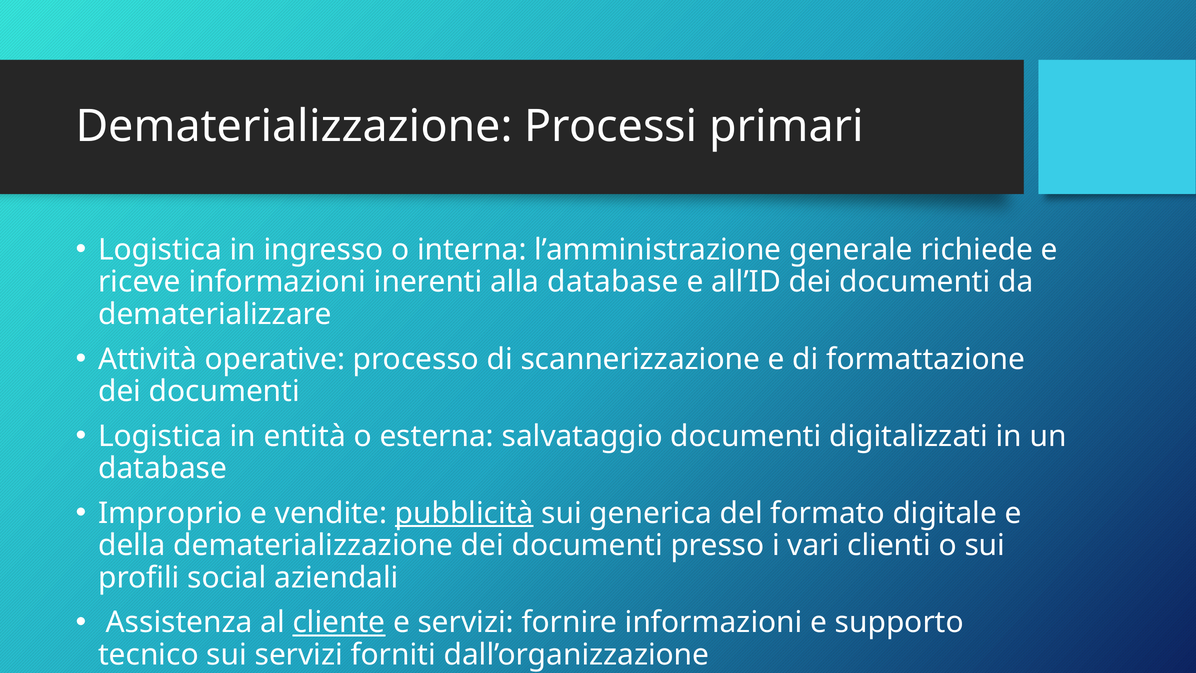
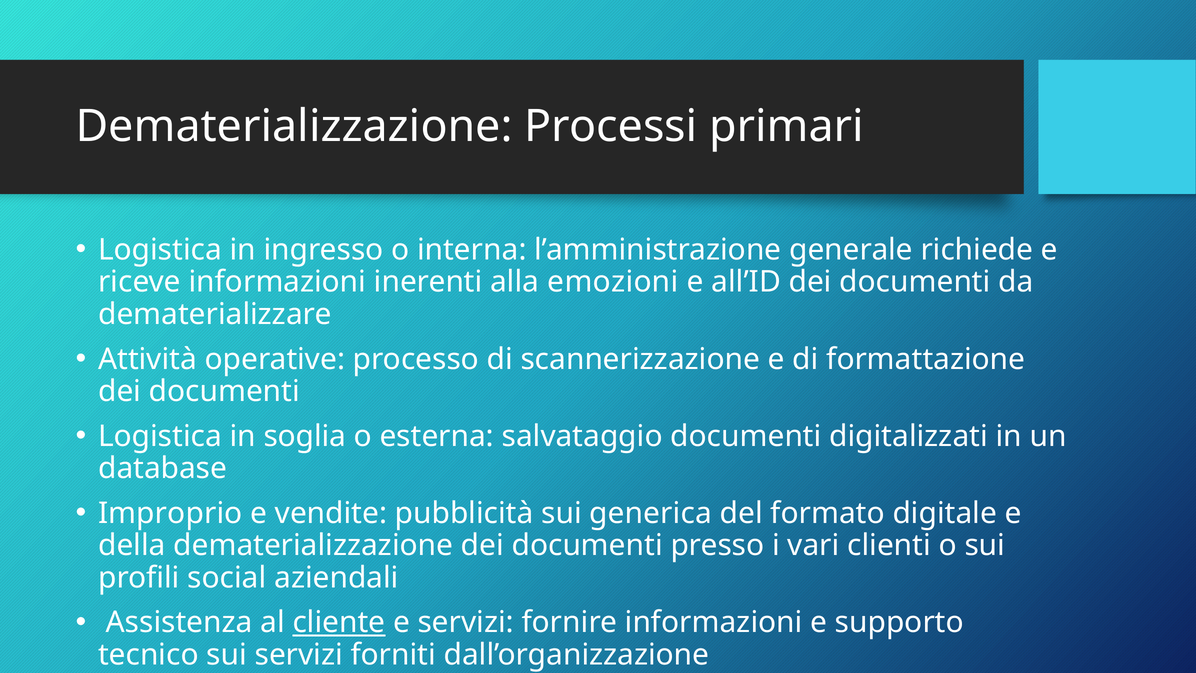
alla database: database -> emozioni
entità: entità -> soglia
pubblicità underline: present -> none
